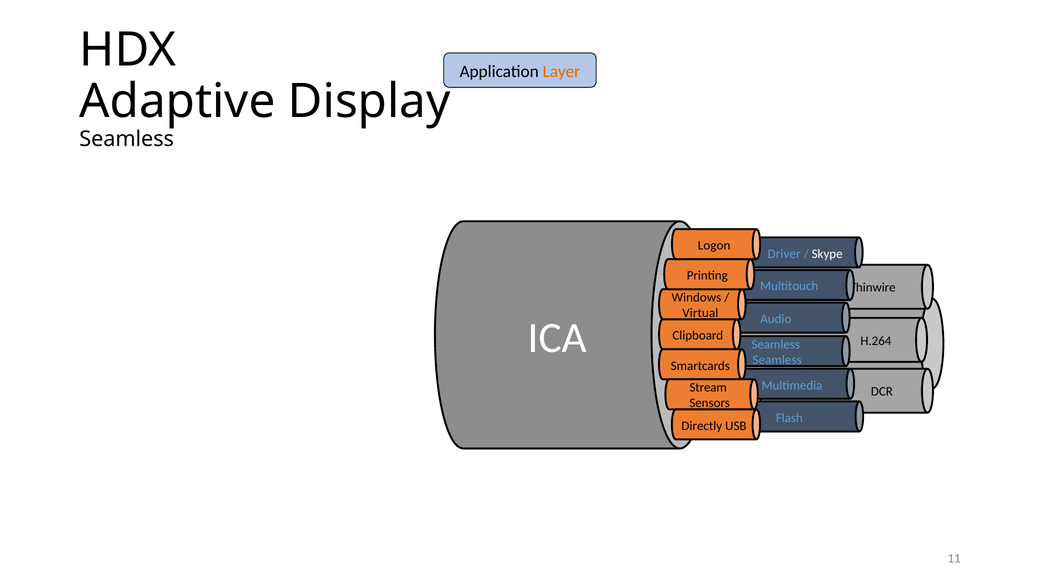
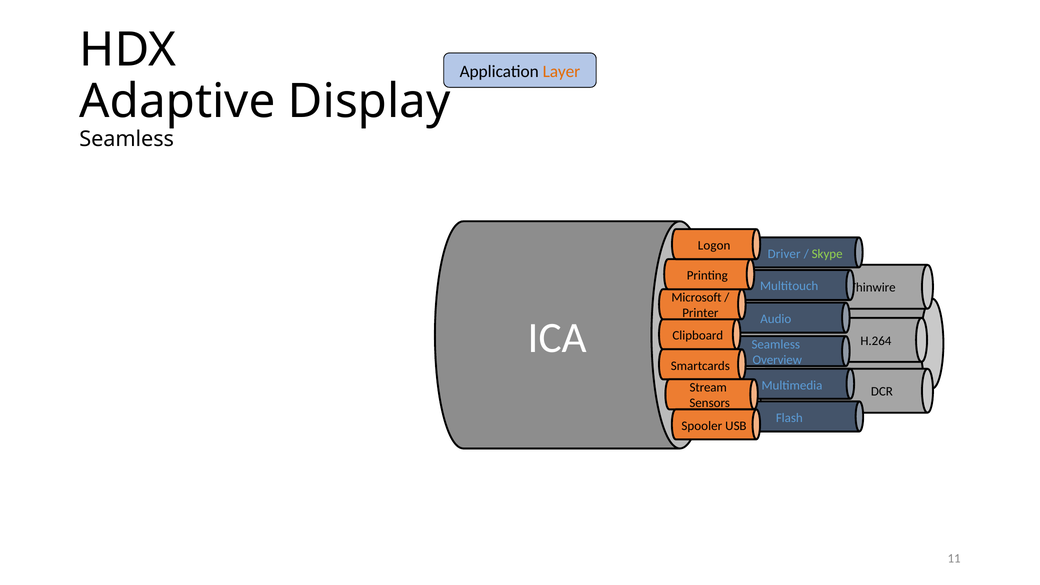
Skype colour: white -> light green
Windows: Windows -> Microsoft
Virtual: Virtual -> Printer
Seamless at (777, 360): Seamless -> Overview
Directly: Directly -> Spooler
